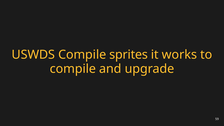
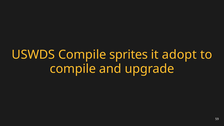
works: works -> adopt
